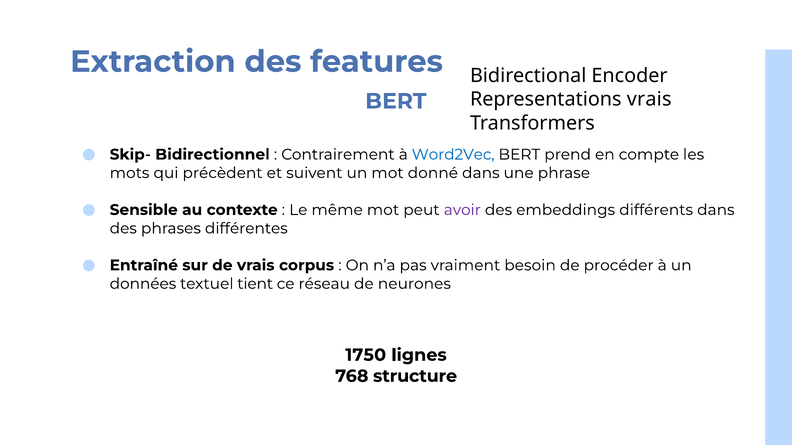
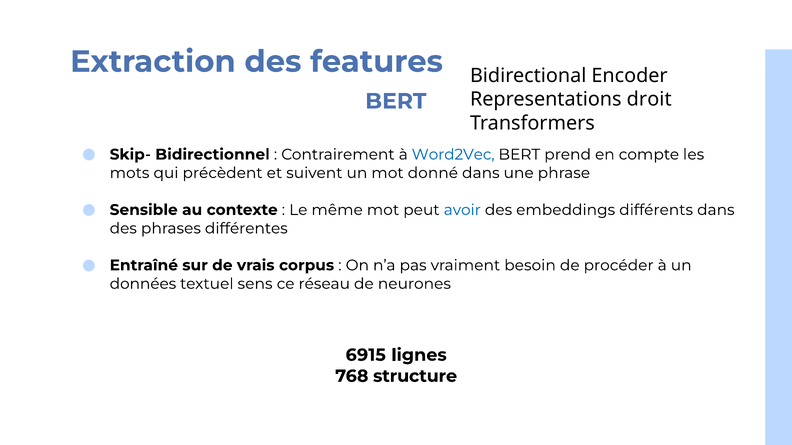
Representations vrais: vrais -> droit
avoir colour: purple -> blue
tient: tient -> sens
1750: 1750 -> 6915
